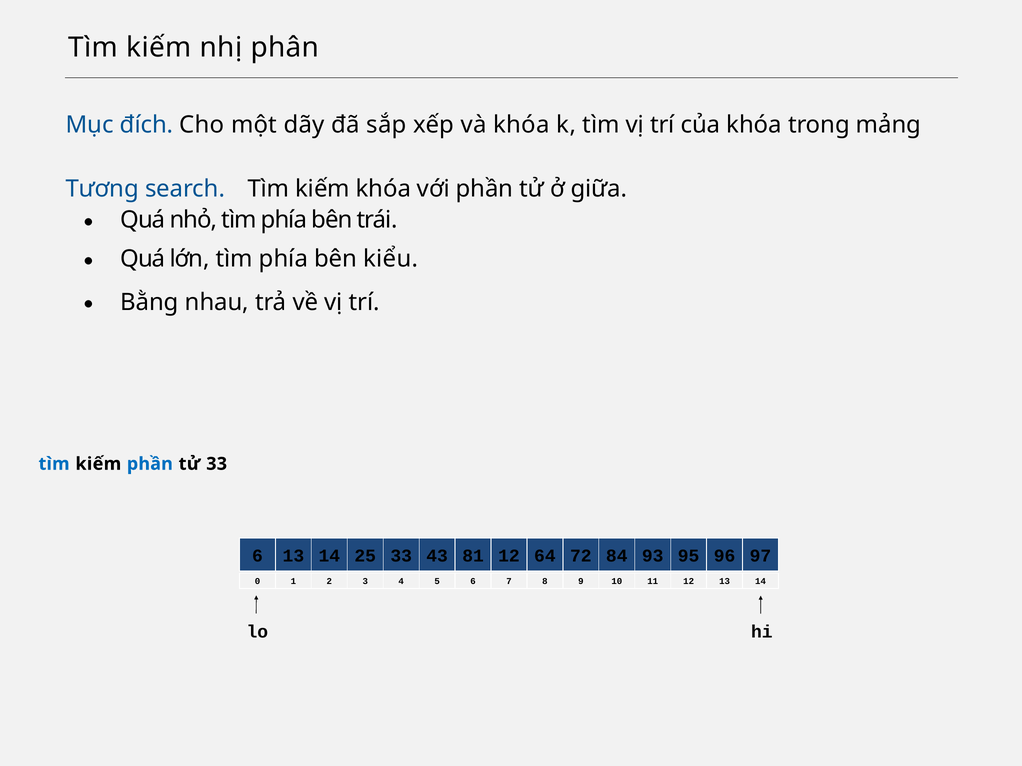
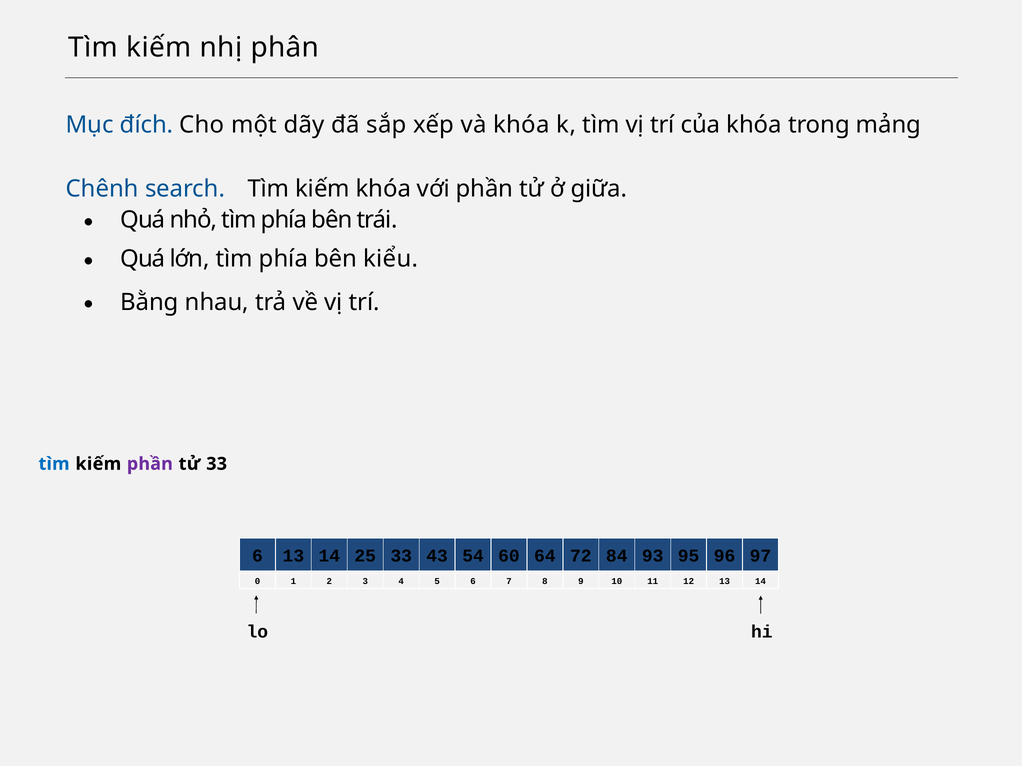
Tương: Tương -> Chênh
phần at (150, 464) colour: blue -> purple
81: 81 -> 54
43 12: 12 -> 60
